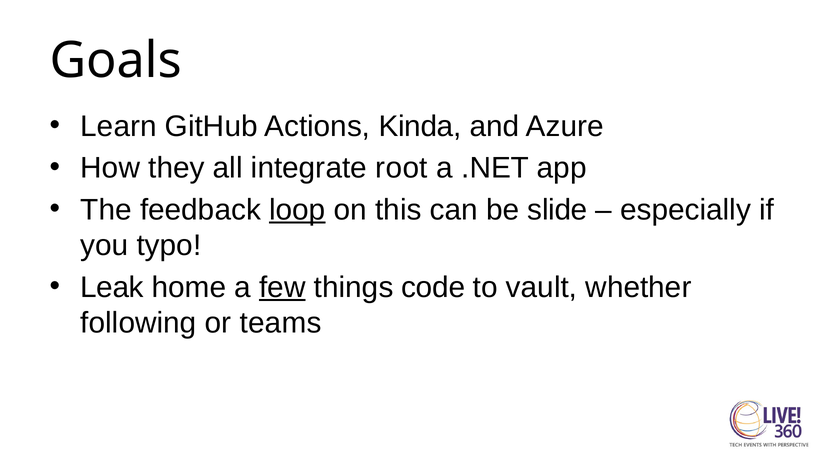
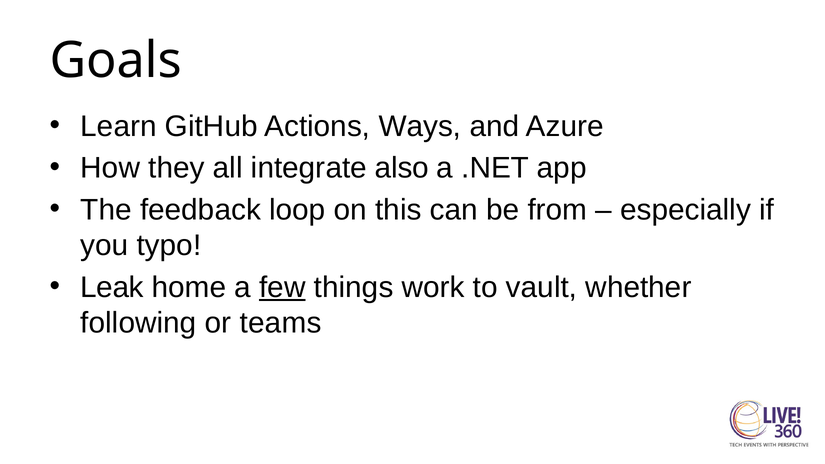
Kinda: Kinda -> Ways
root: root -> also
loop underline: present -> none
slide: slide -> from
code: code -> work
